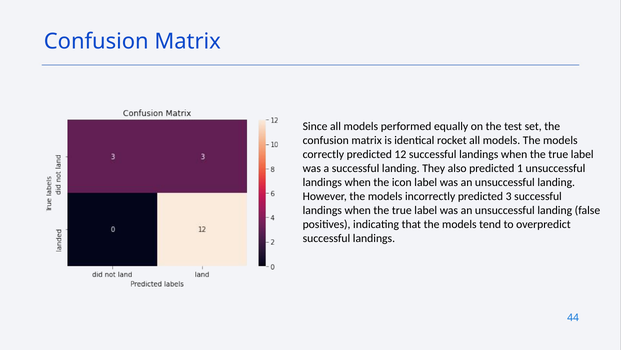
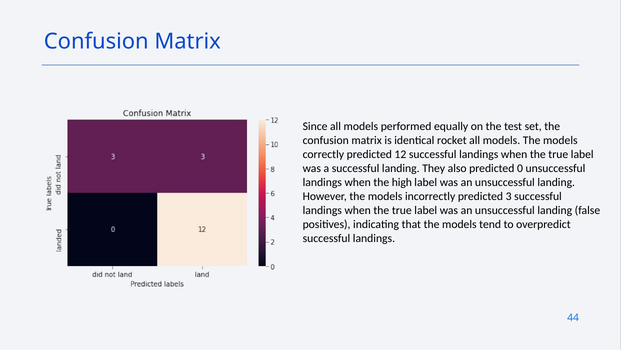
1: 1 -> 0
icon: icon -> high
